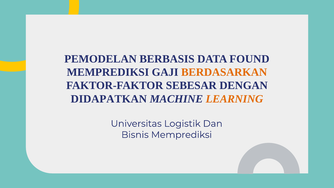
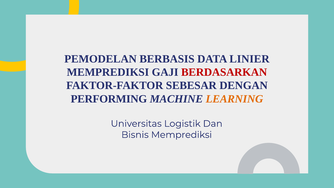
FOUND: FOUND -> LINIER
BERDASARKAN colour: orange -> red
DIDAPATKAN: DIDAPATKAN -> PERFORMING
